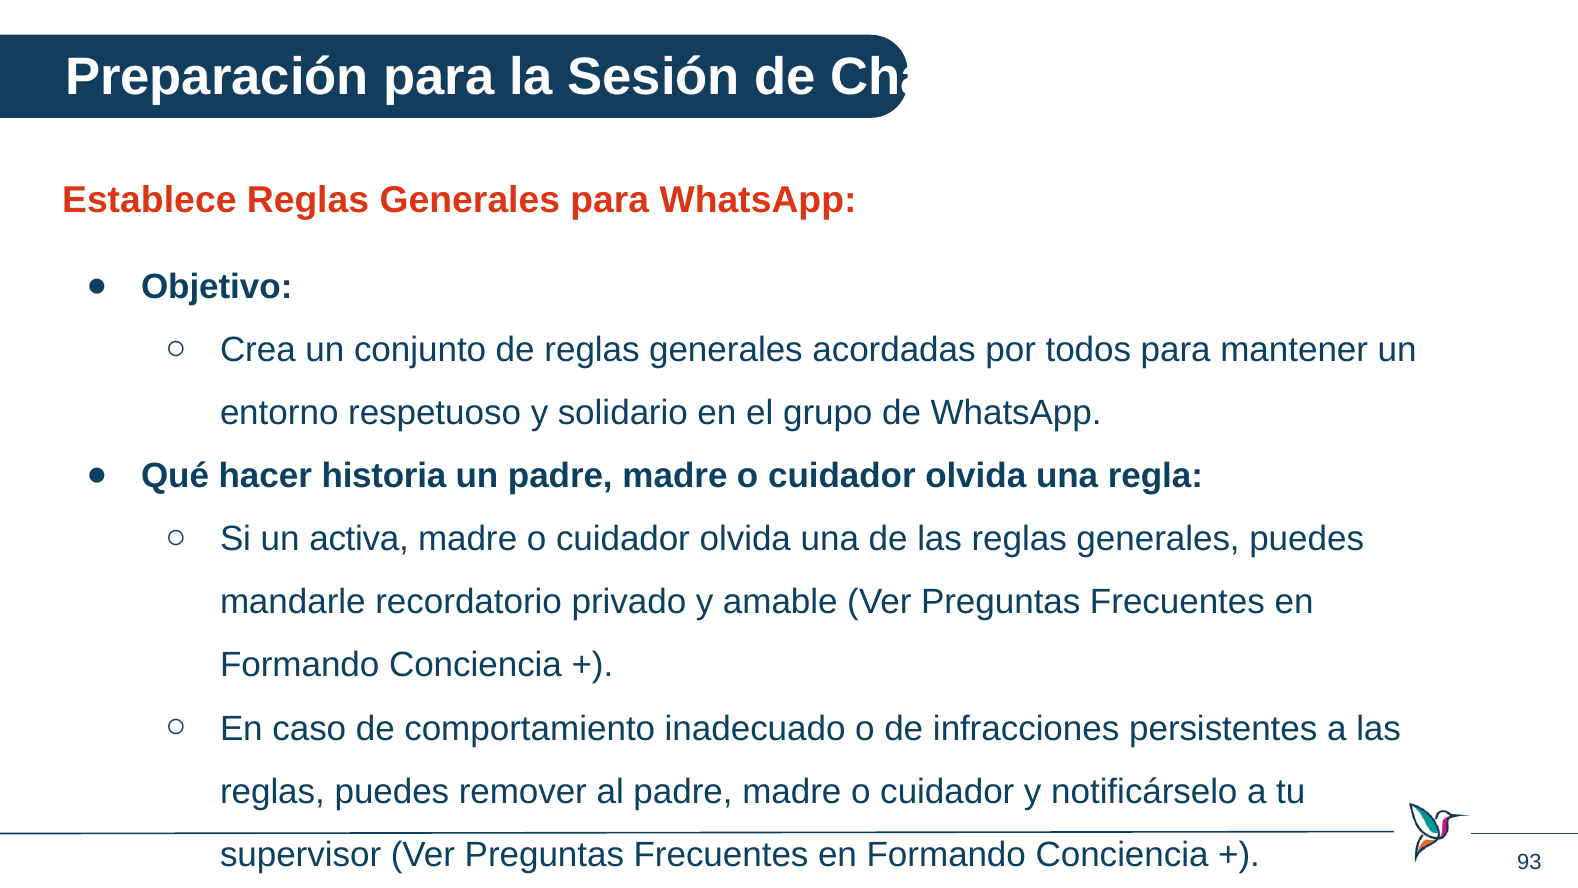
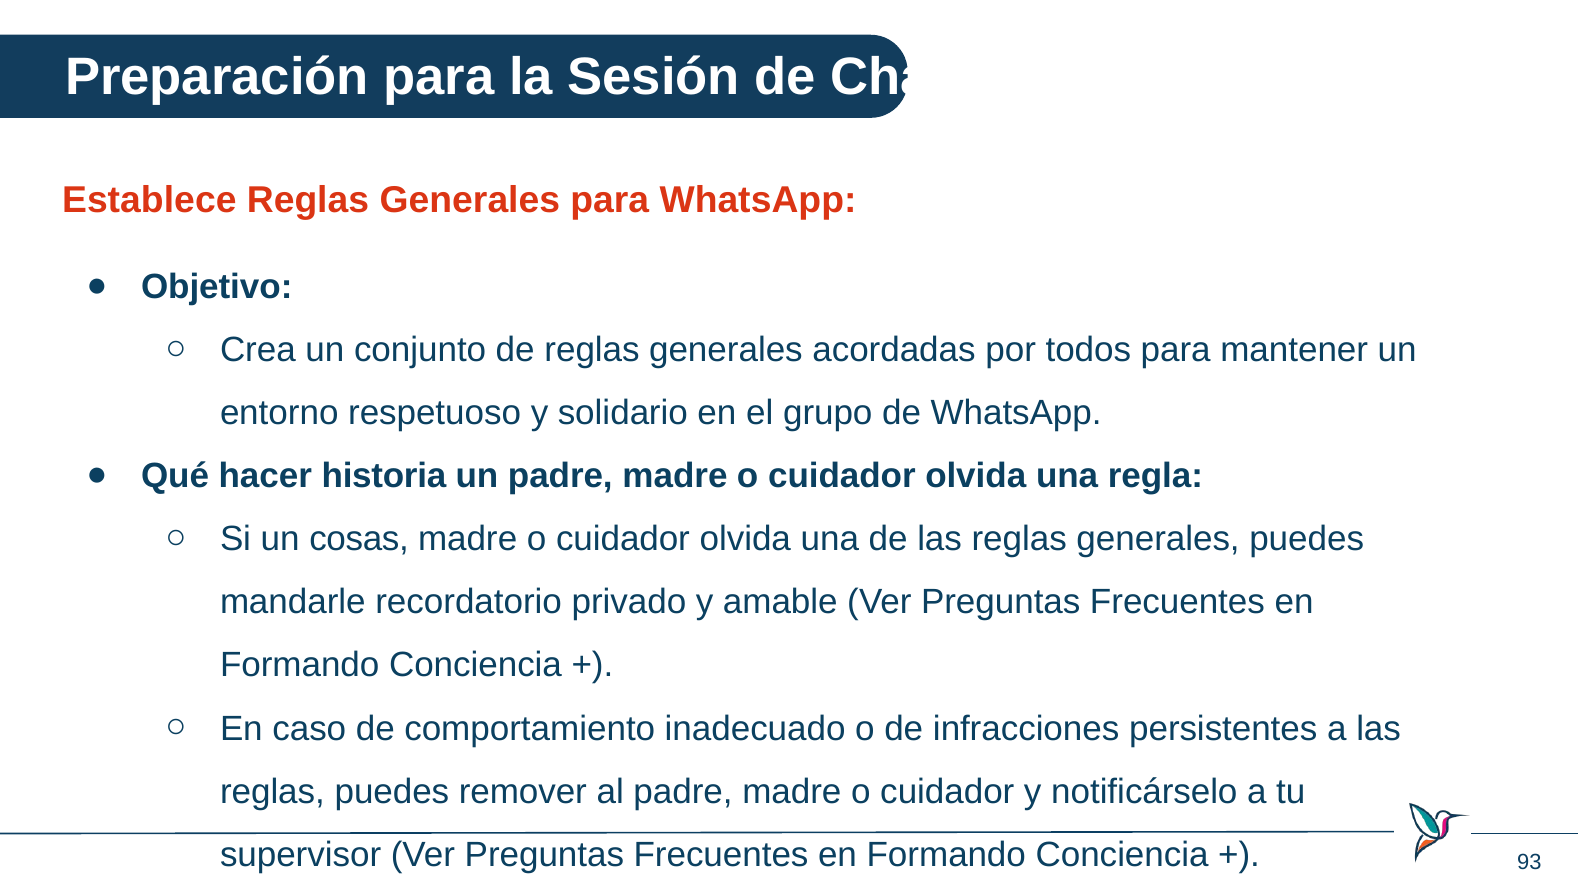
activa: activa -> cosas
